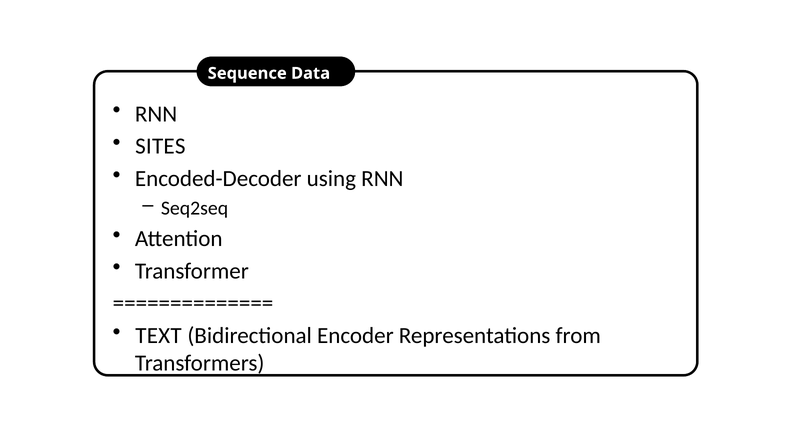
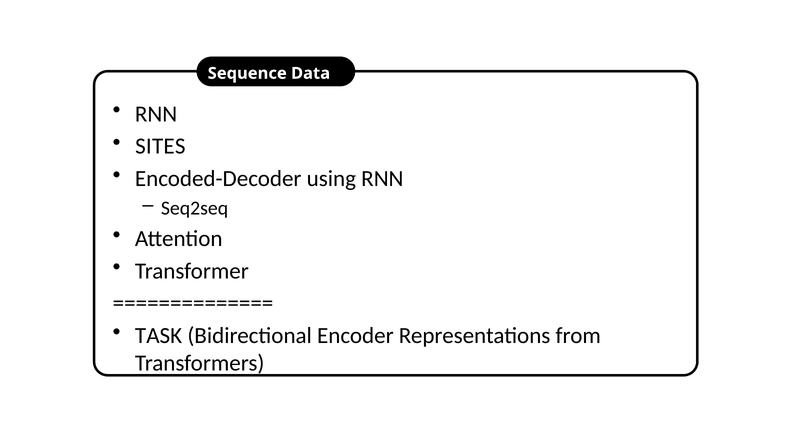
TEXT: TEXT -> TASK
